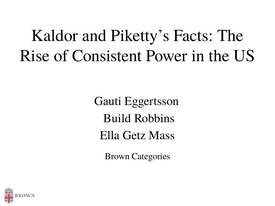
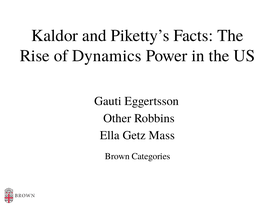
Consistent: Consistent -> Dynamics
Build: Build -> Other
